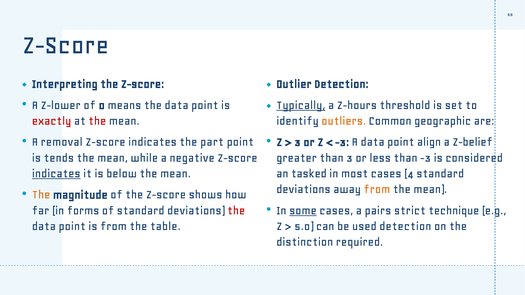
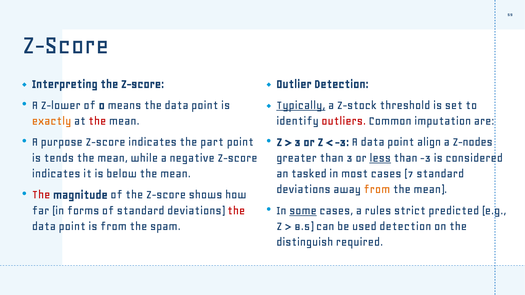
Z-hours: Z-hours -> Z-stock
exactly colour: red -> orange
outliers colour: orange -> red
geographic: geographic -> imputation
removal: removal -> purpose
Z-belief: Z-belief -> Z-nodes
less underline: none -> present
indicates at (56, 173) underline: present -> none
4: 4 -> 7
The at (41, 194) colour: orange -> red
pairs: pairs -> rules
technique: technique -> predicted
table: table -> spam
5.0: 5.0 -> 8.5
distinction: distinction -> distinguish
